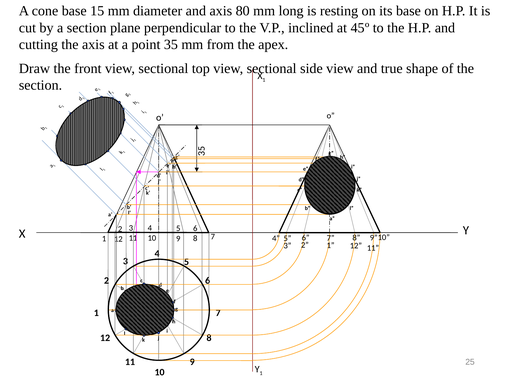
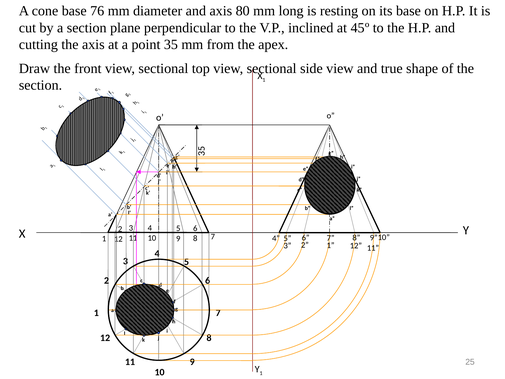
15: 15 -> 76
